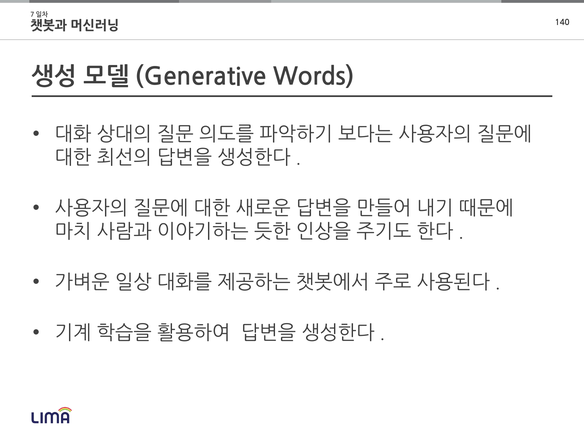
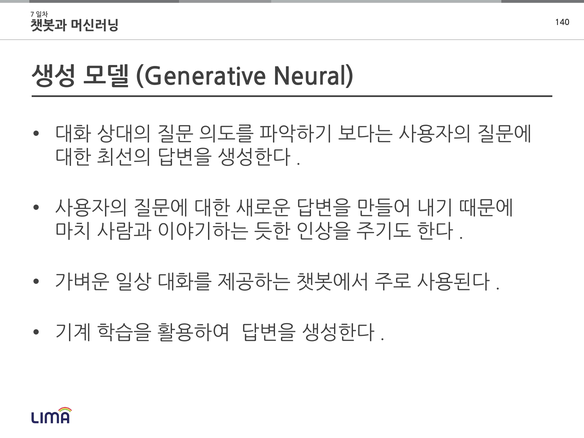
Words: Words -> Neural
